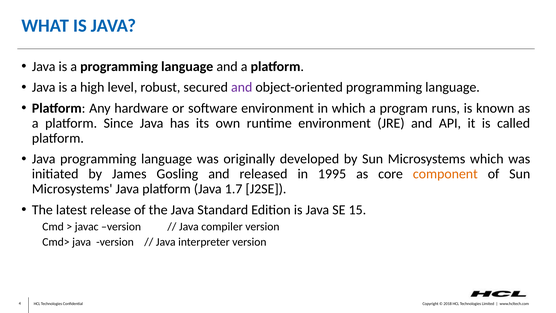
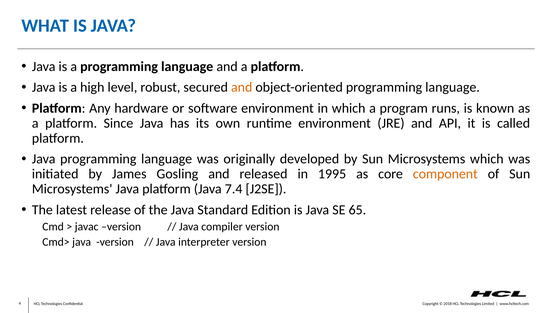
and at (242, 87) colour: purple -> orange
1.7: 1.7 -> 7.4
15: 15 -> 65
